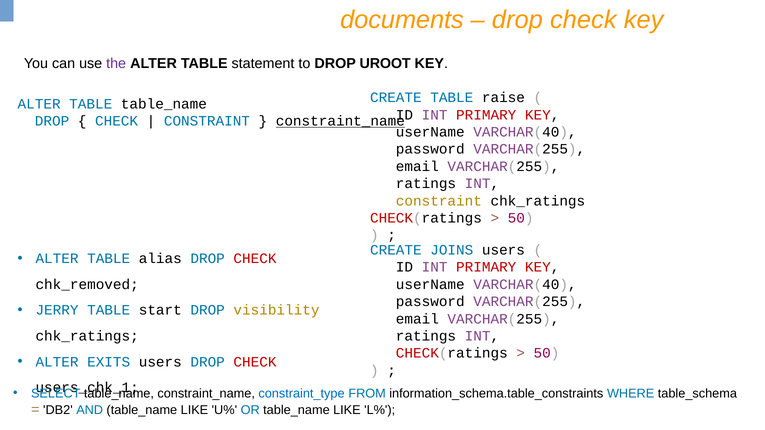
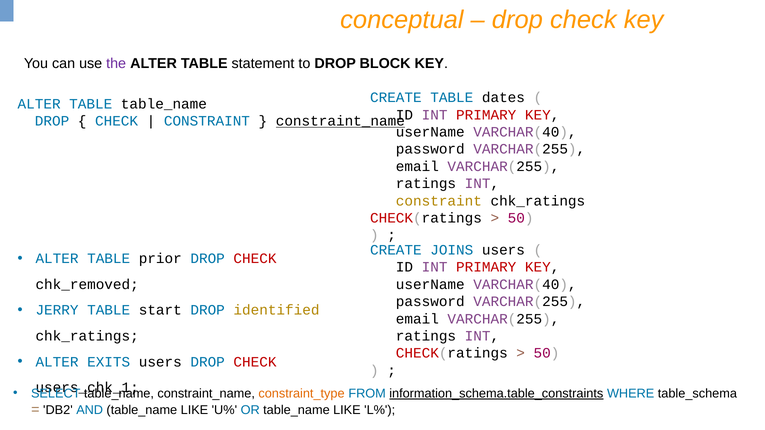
documents: documents -> conceptual
UROOT: UROOT -> BLOCK
raise: raise -> dates
alias: alias -> prior
visibility: visibility -> identified
constraint_type colour: blue -> orange
information_schema.table_constraints underline: none -> present
